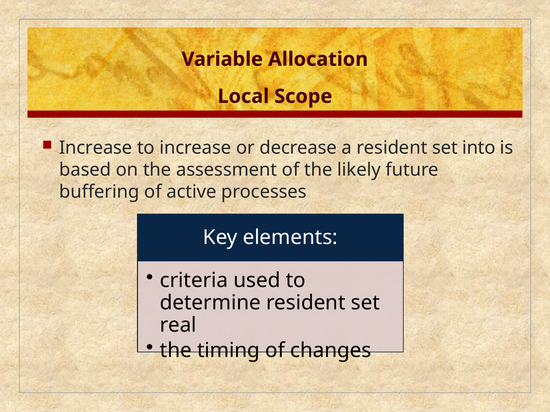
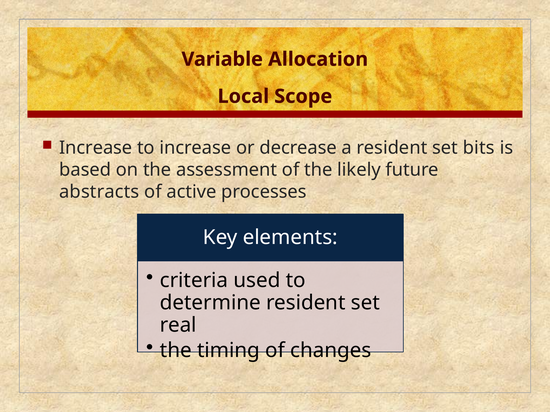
into: into -> bits
buffering: buffering -> abstracts
